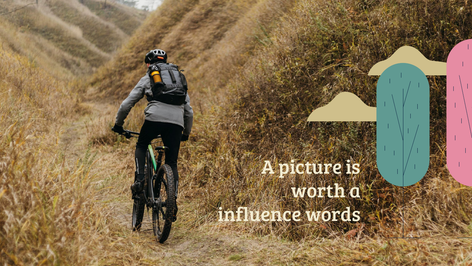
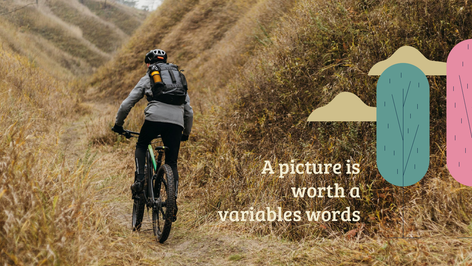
influence: influence -> variables
